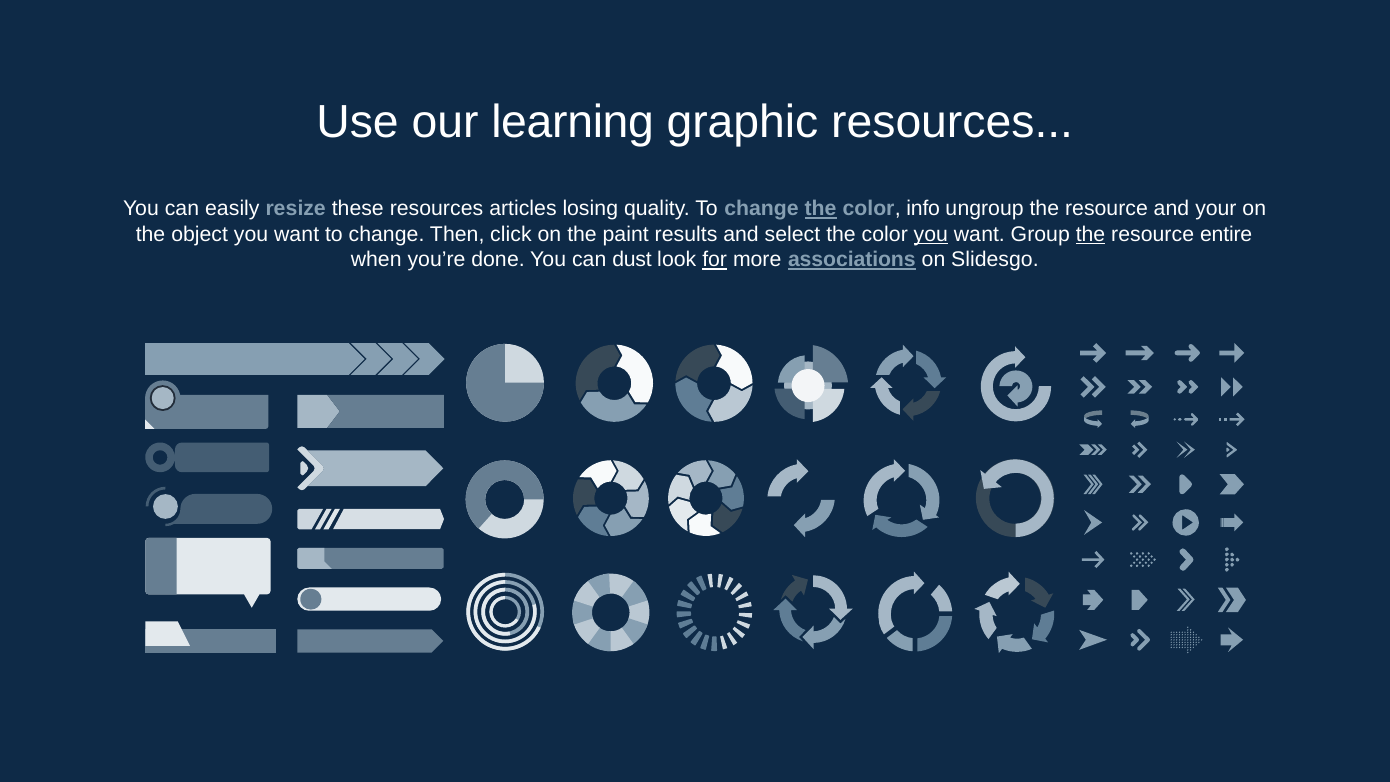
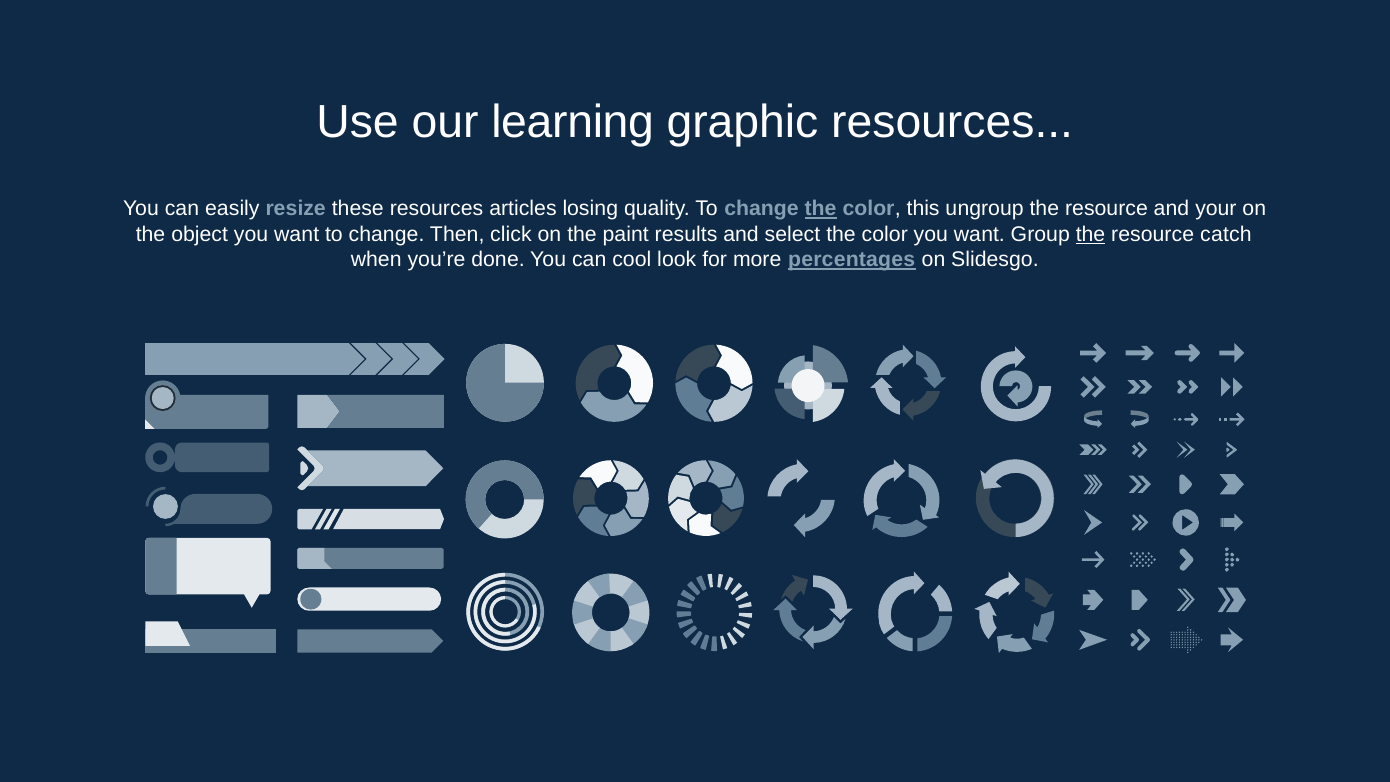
info: info -> this
you at (931, 234) underline: present -> none
entire: entire -> catch
dust: dust -> cool
for underline: present -> none
associations: associations -> percentages
